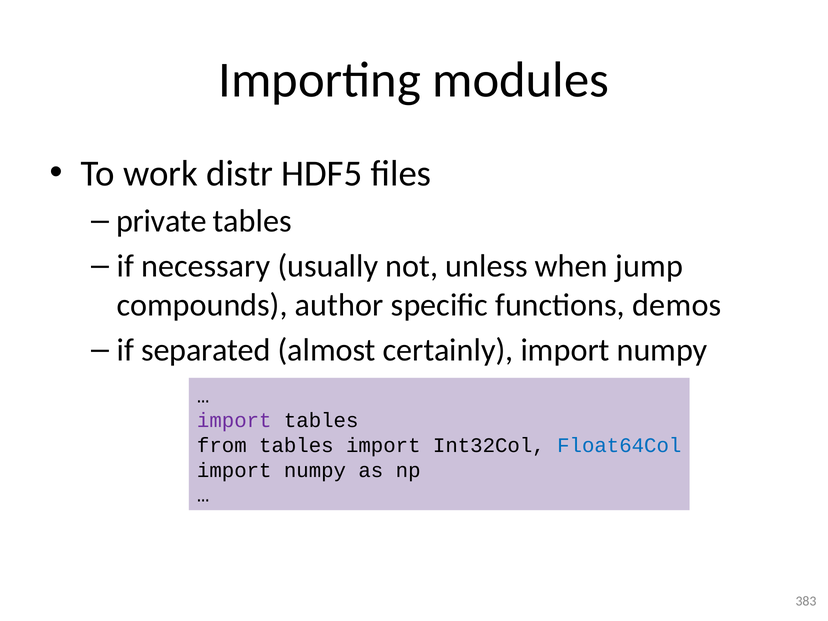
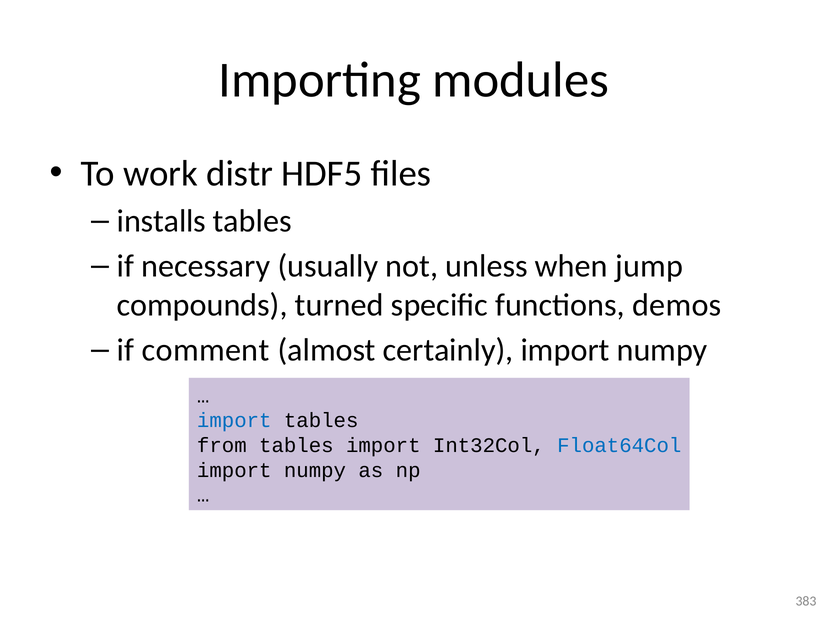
private: private -> installs
author: author -> turned
separated: separated -> comment
import at (234, 421) colour: purple -> blue
